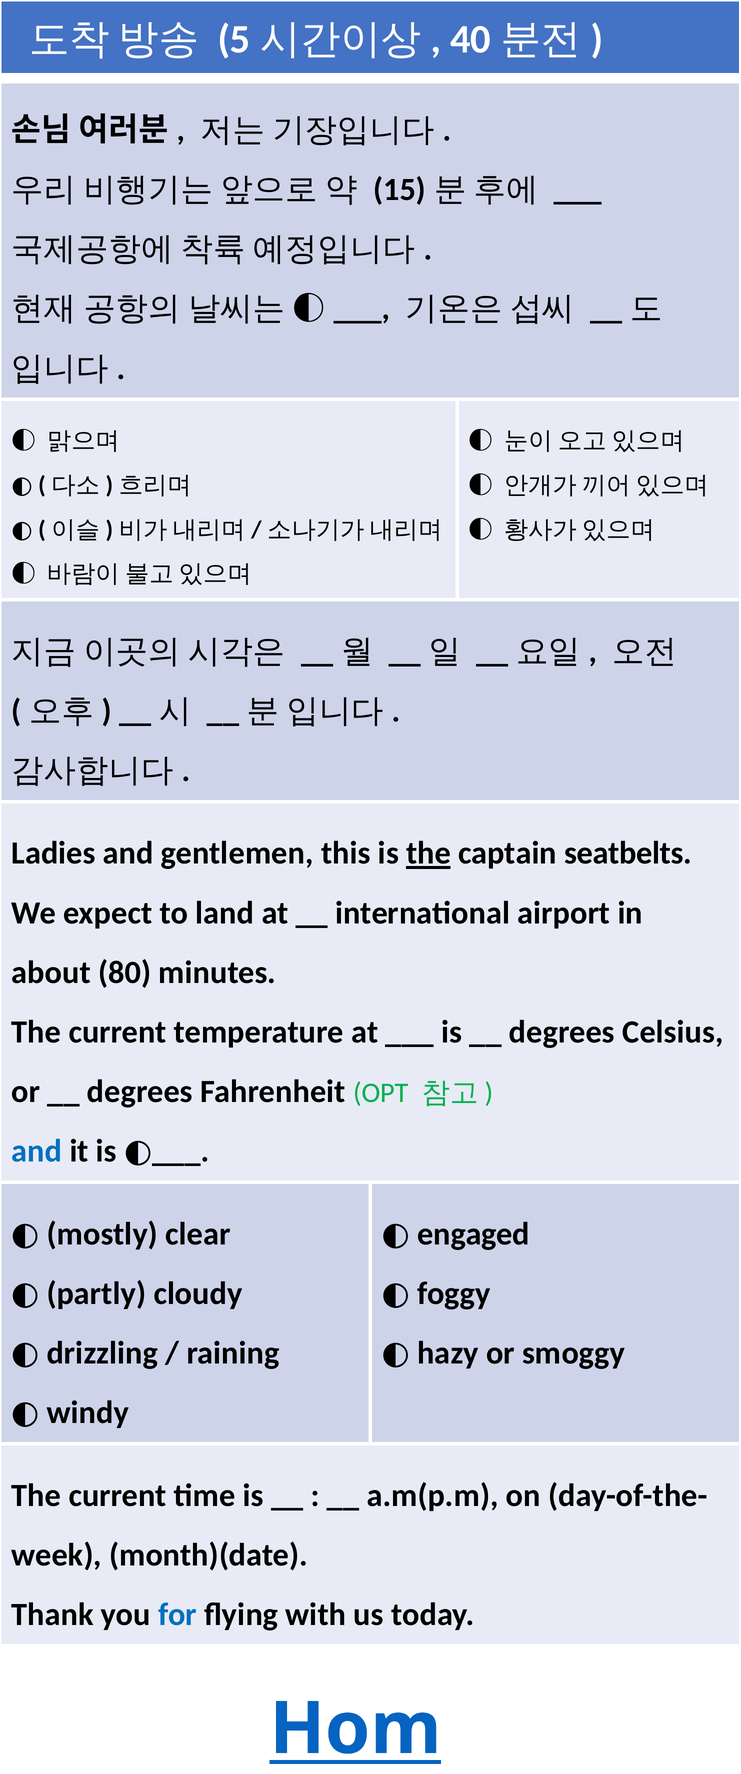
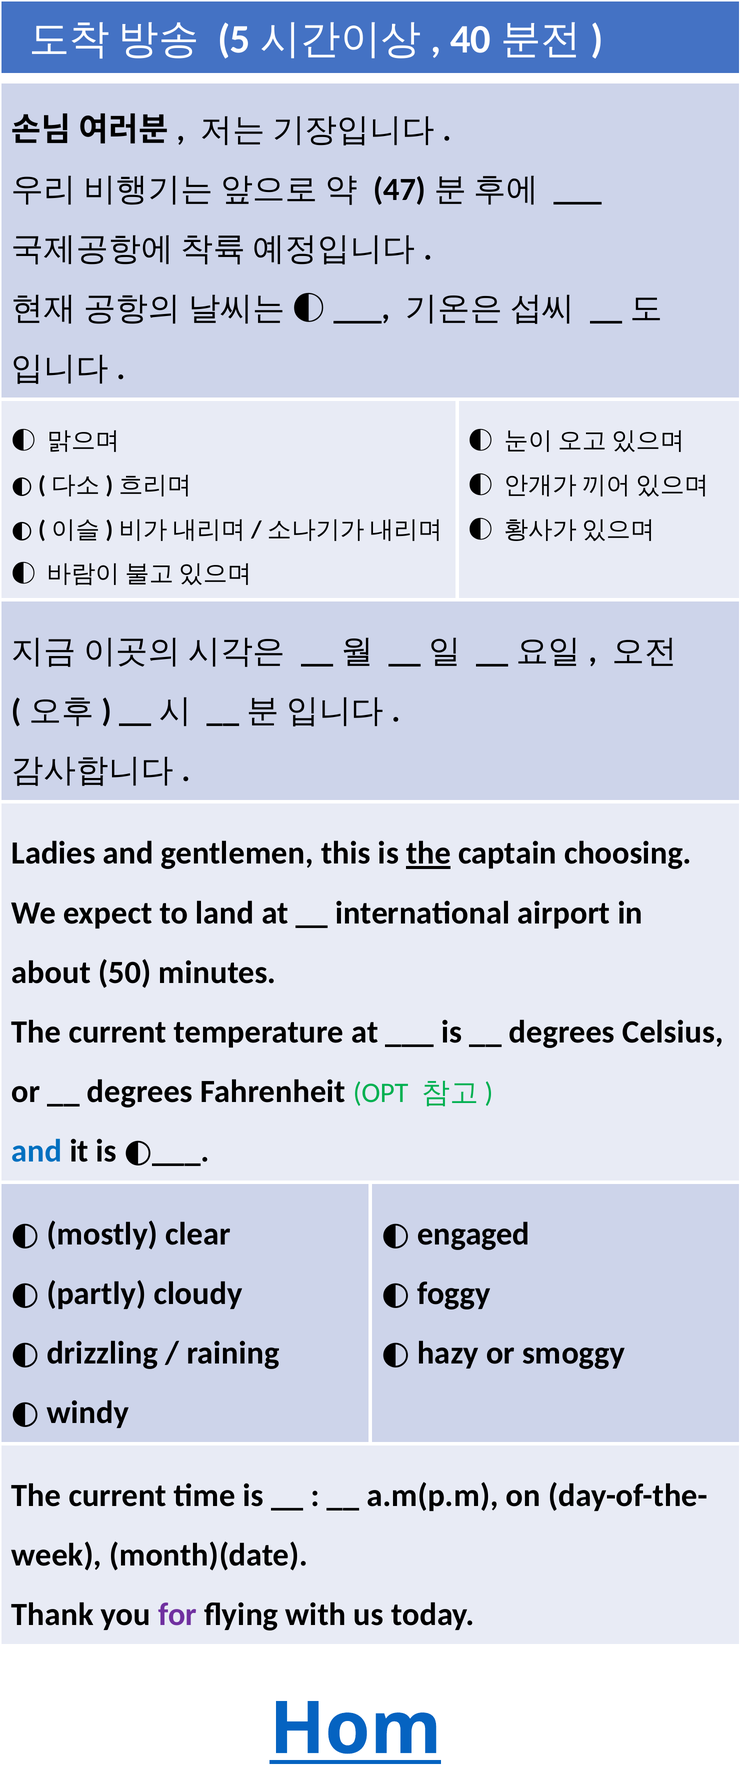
15: 15 -> 47
seatbelts: seatbelts -> choosing
80: 80 -> 50
for colour: blue -> purple
